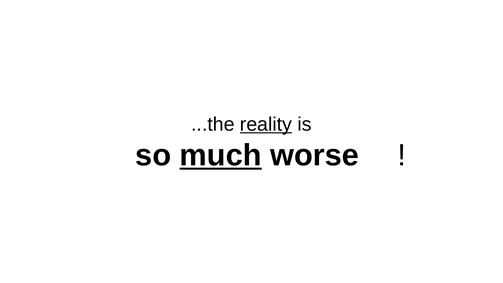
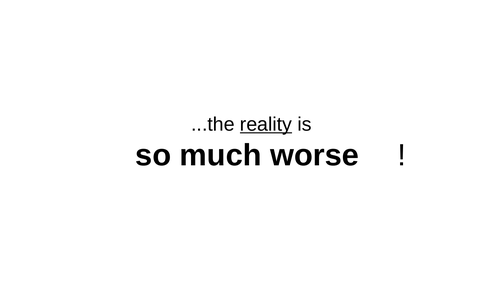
much underline: present -> none
